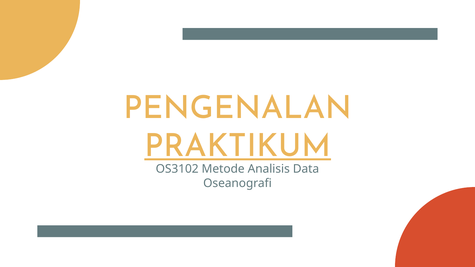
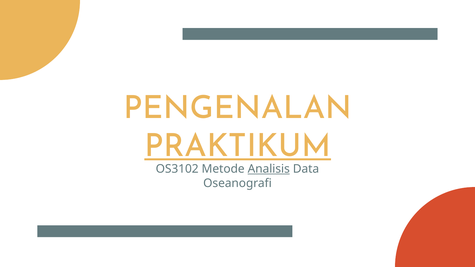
Analisis underline: none -> present
